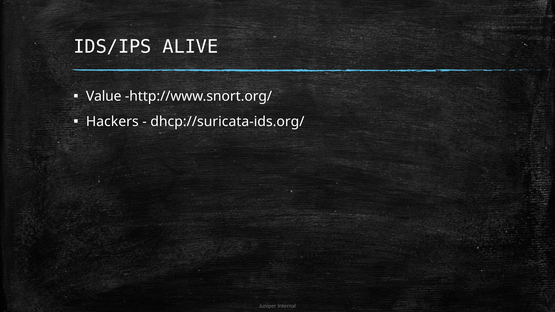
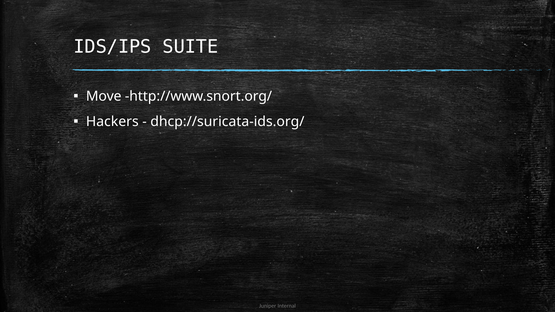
ALIVE: ALIVE -> SUITE
Value: Value -> Move
